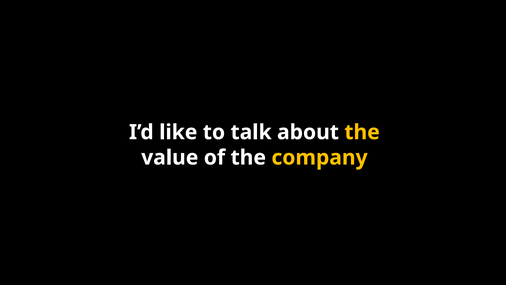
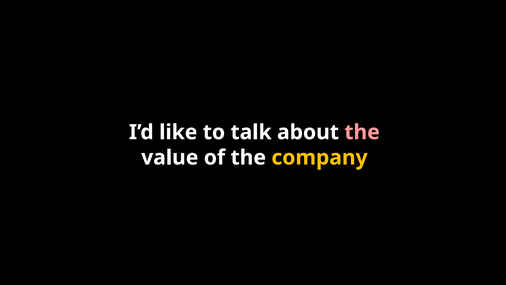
the at (362, 132) colour: yellow -> pink
